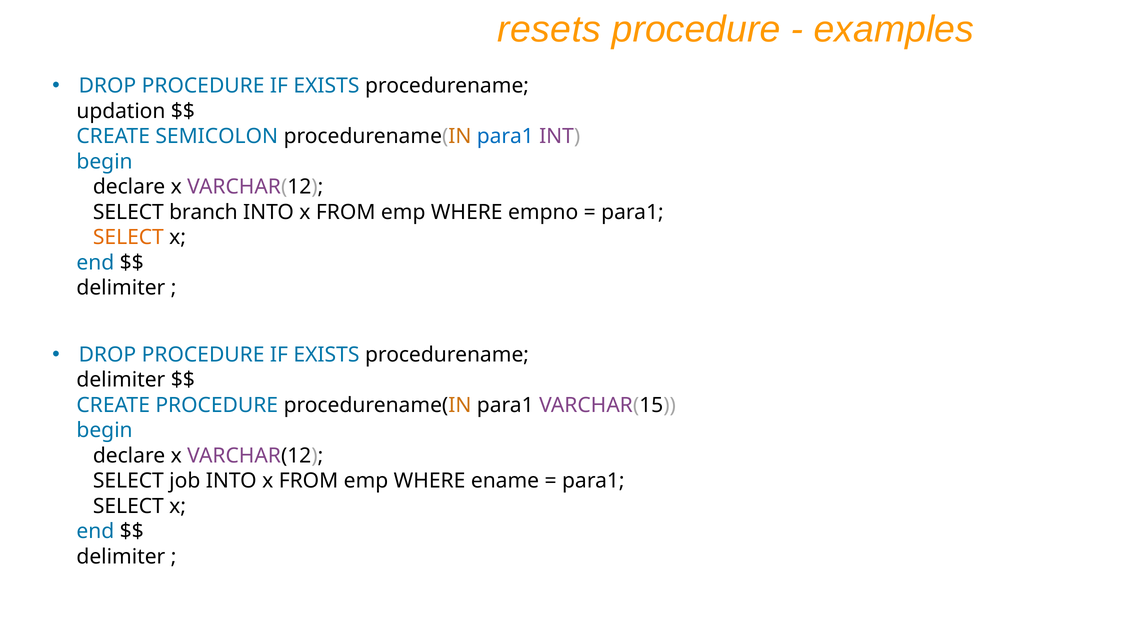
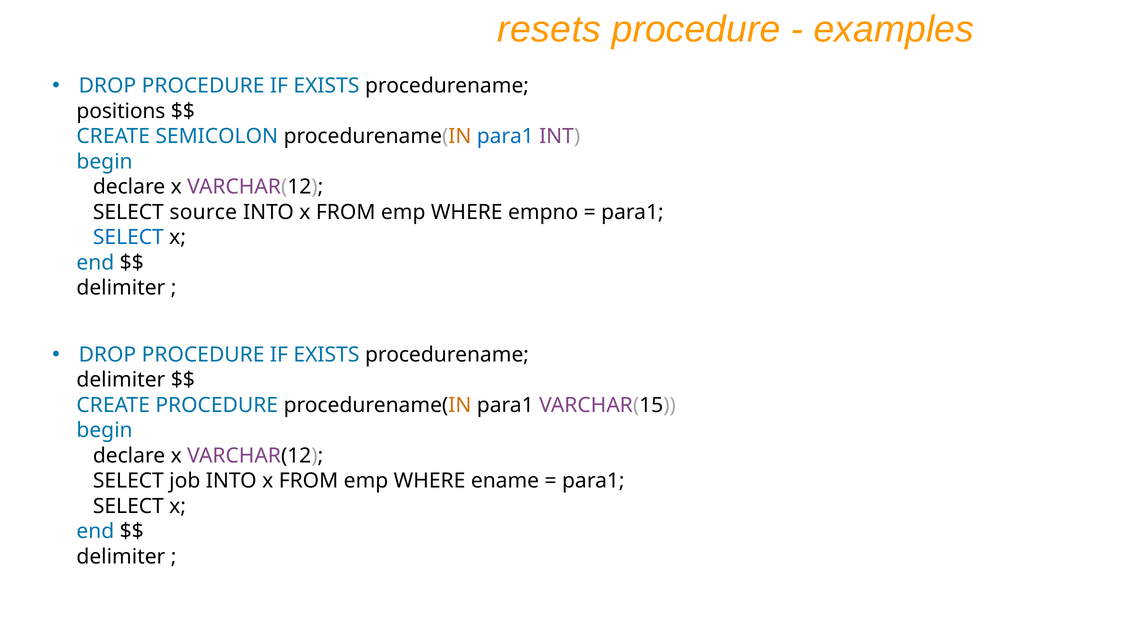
updation: updation -> positions
branch: branch -> source
SELECT at (128, 238) colour: orange -> blue
